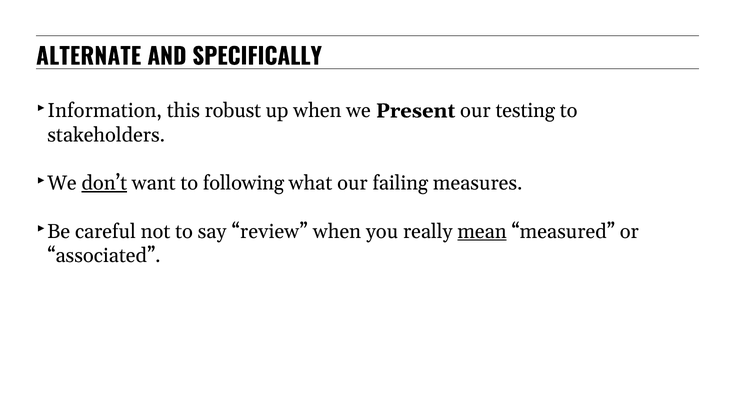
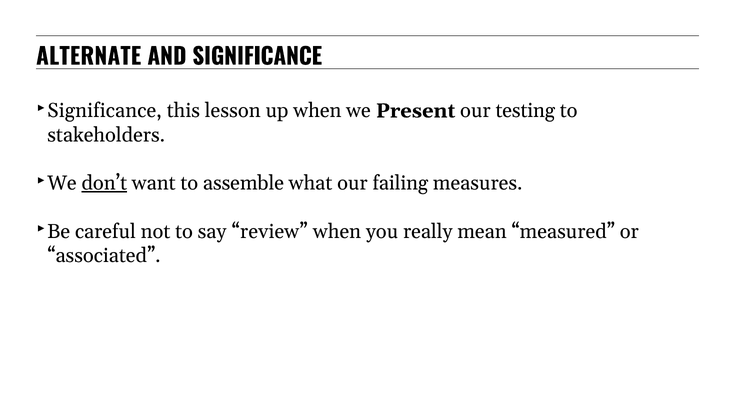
AND SPECIFICALLY: SPECIFICALLY -> SIGNIFICANCE
Information at (105, 111): Information -> Significance
robust: robust -> lesson
following: following -> assemble
mean underline: present -> none
